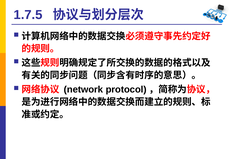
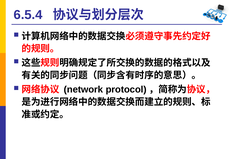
1.7.5: 1.7.5 -> 6.5.4
